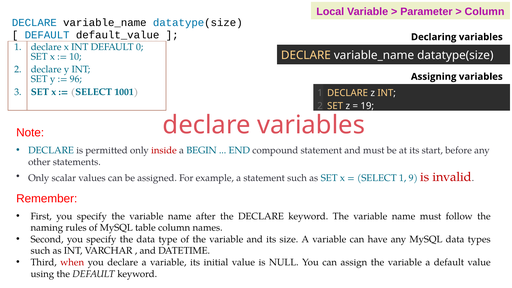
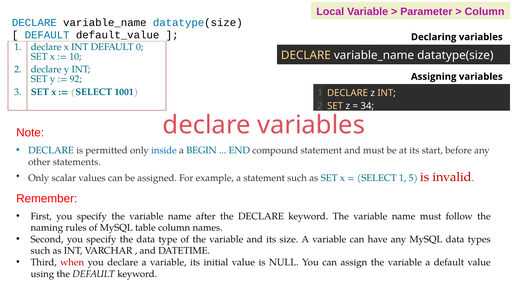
96: 96 -> 92
19: 19 -> 34
inside colour: red -> blue
9: 9 -> 5
